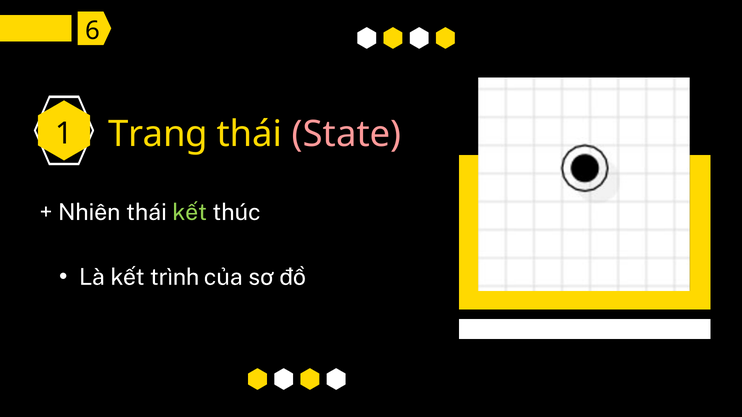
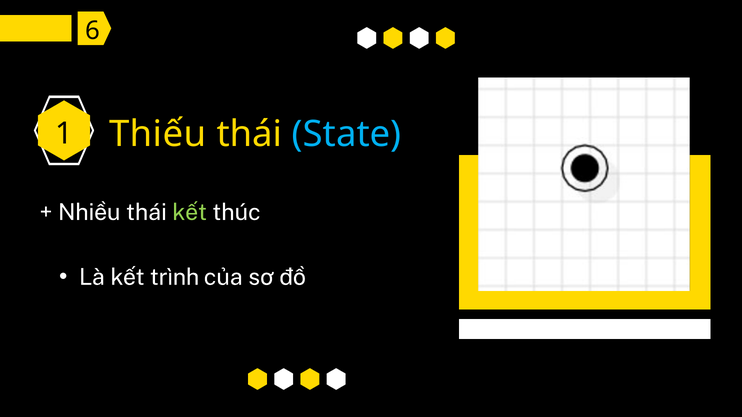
Trang: Trang -> Thiếu
State colour: pink -> light blue
Nhiên: Nhiên -> Nhiều
